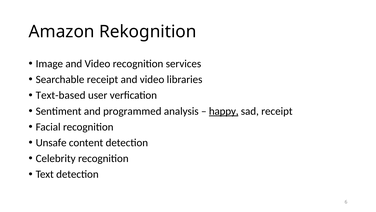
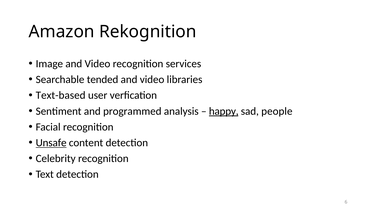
Searchable receipt: receipt -> tended
sad receipt: receipt -> people
Unsafe underline: none -> present
